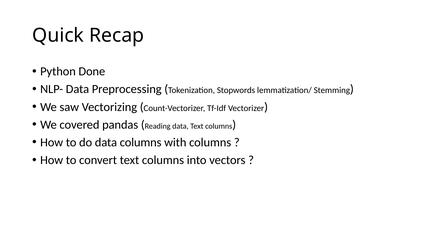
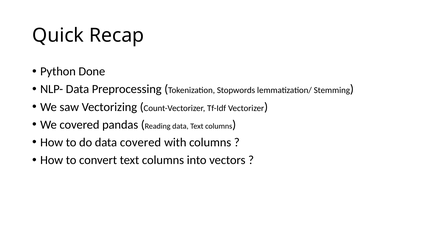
data columns: columns -> covered
